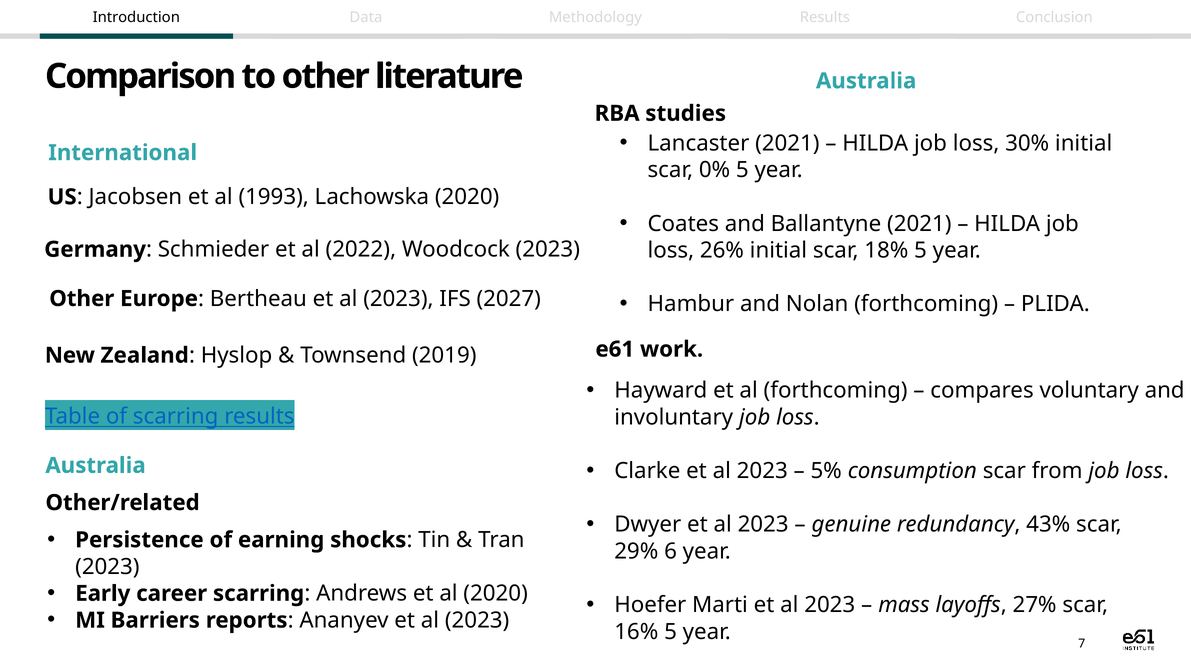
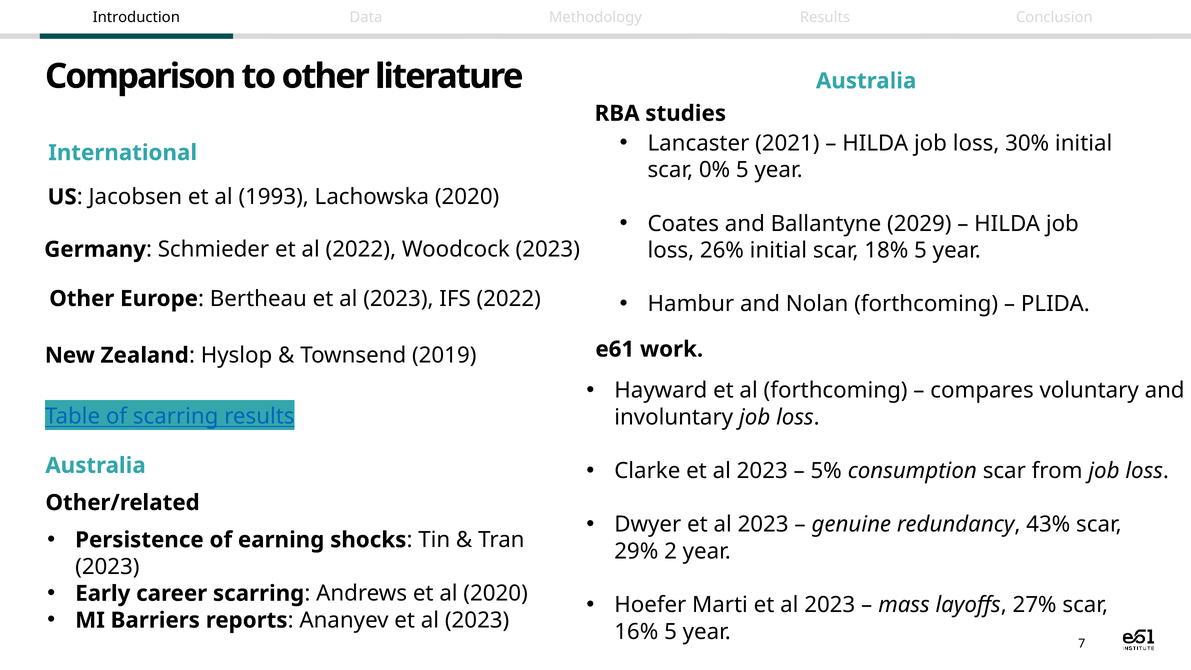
Ballantyne 2021: 2021 -> 2029
IFS 2027: 2027 -> 2022
6: 6 -> 2
